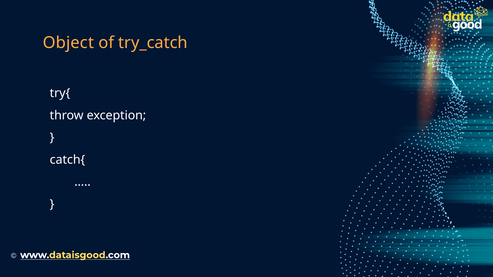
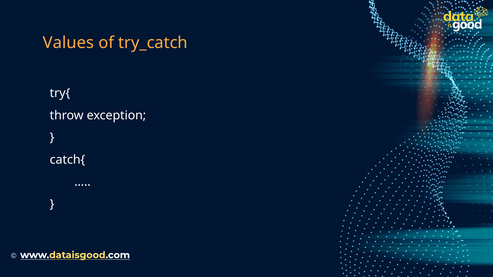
Object: Object -> Values
